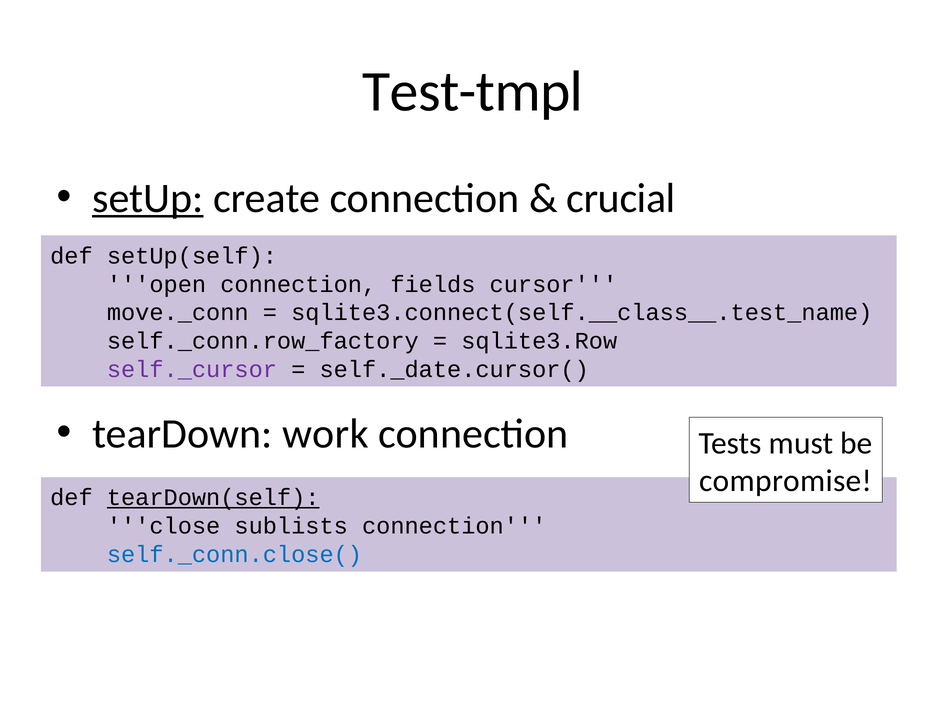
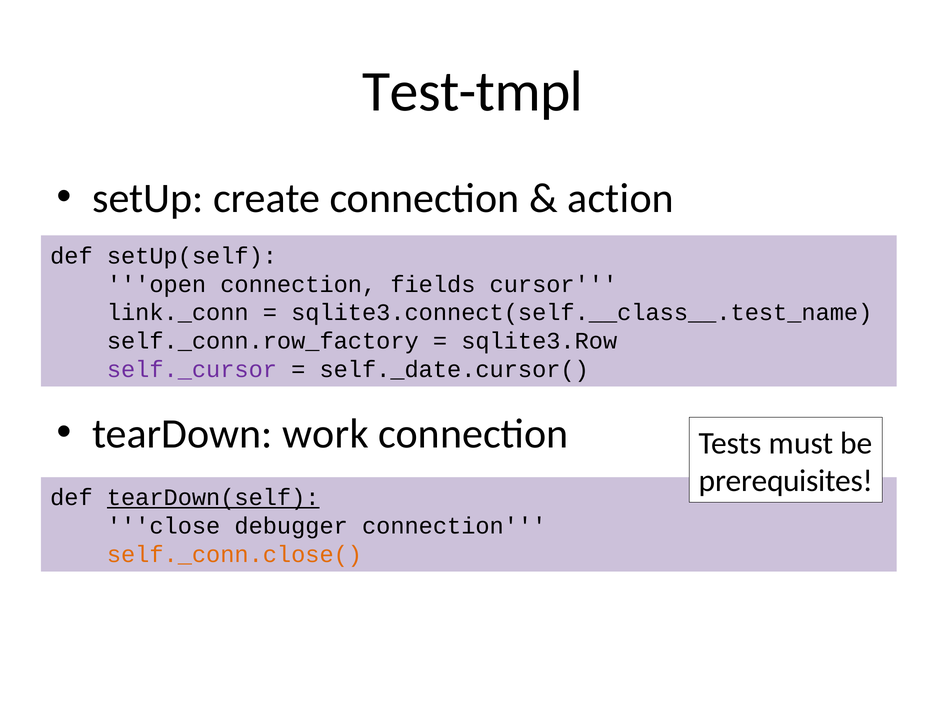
setUp underline: present -> none
crucial: crucial -> action
move._conn: move._conn -> link._conn
compromise: compromise -> prerequisites
sublists: sublists -> debugger
self._conn.close( colour: blue -> orange
